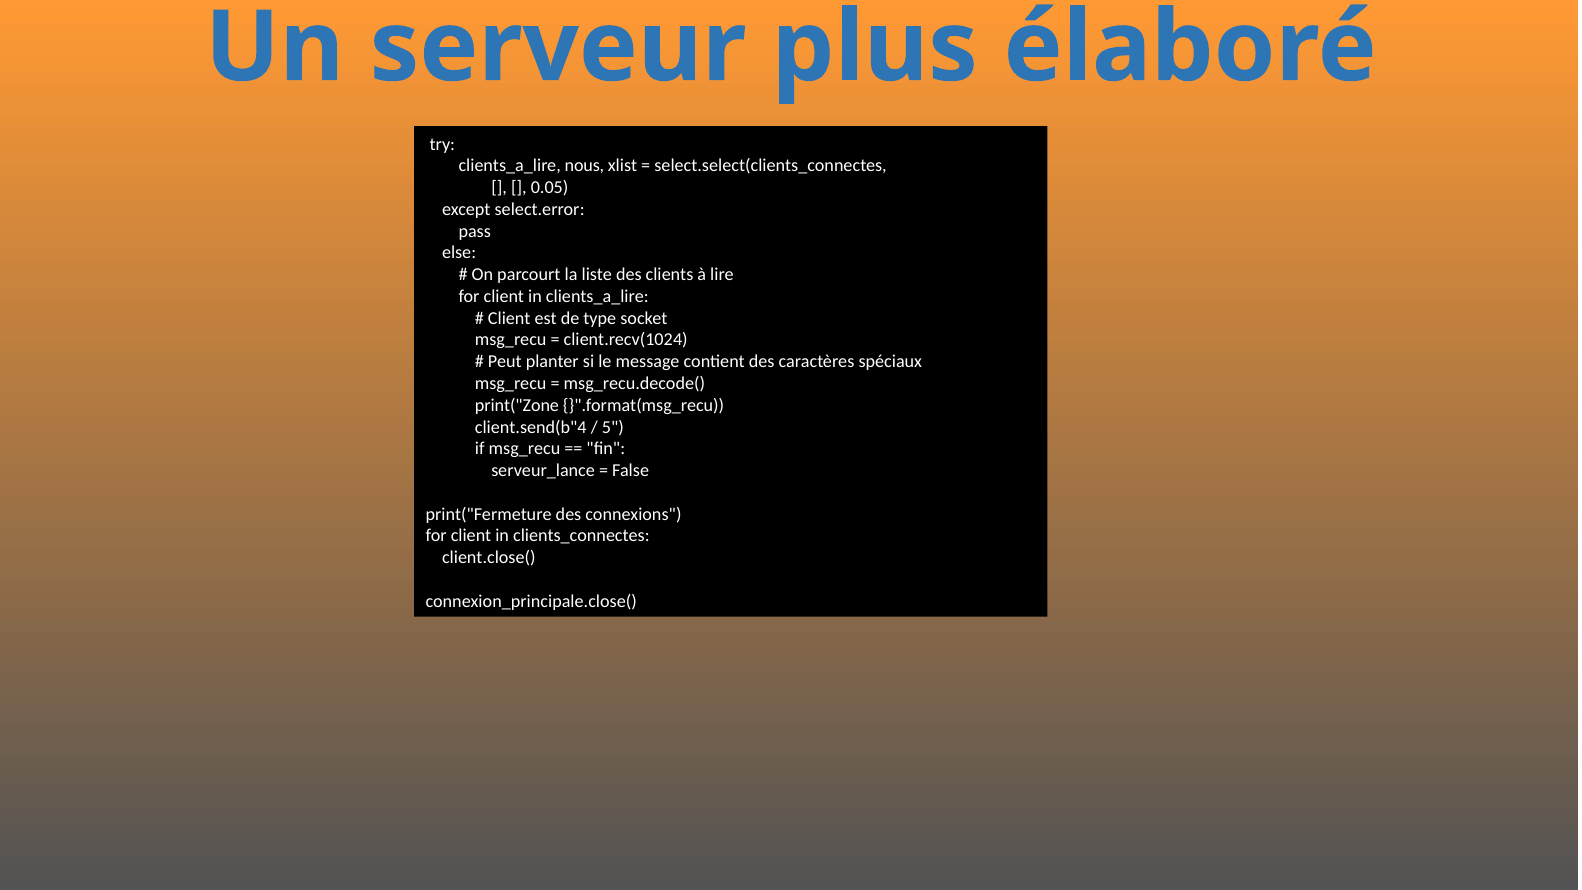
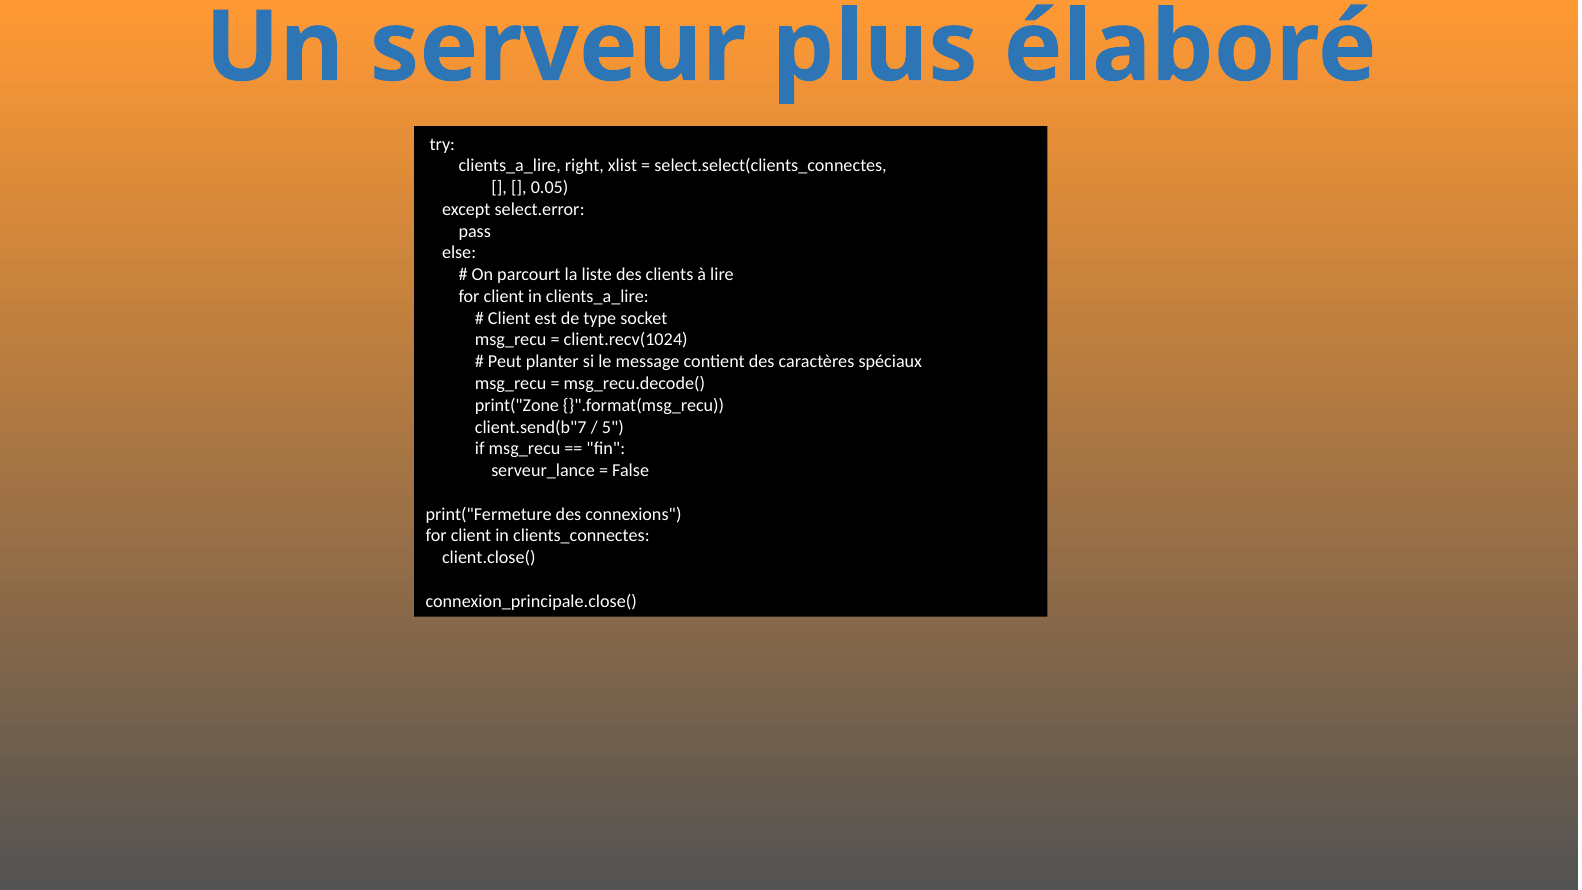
nous: nous -> right
client.send(b"4: client.send(b"4 -> client.send(b"7
